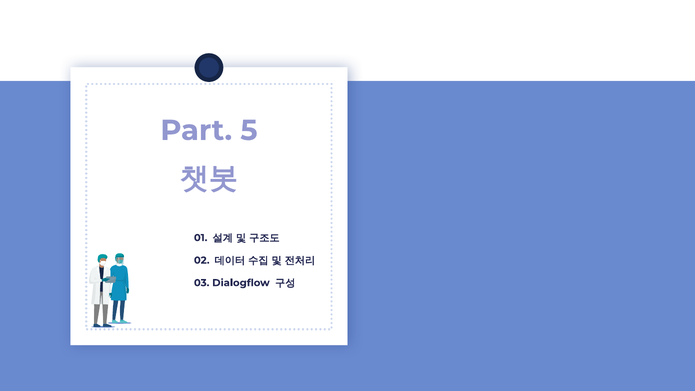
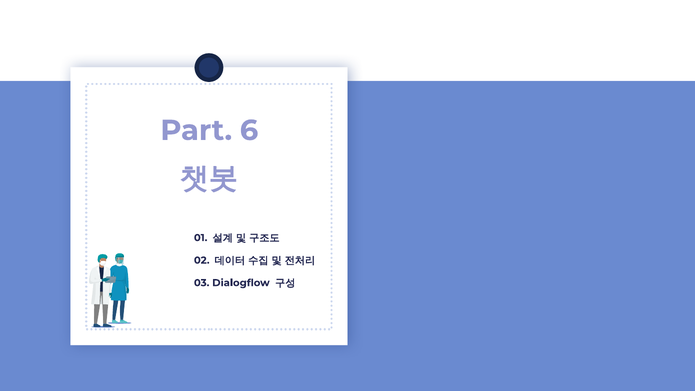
5: 5 -> 6
